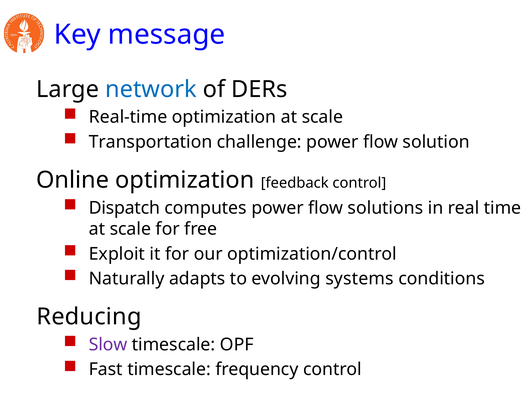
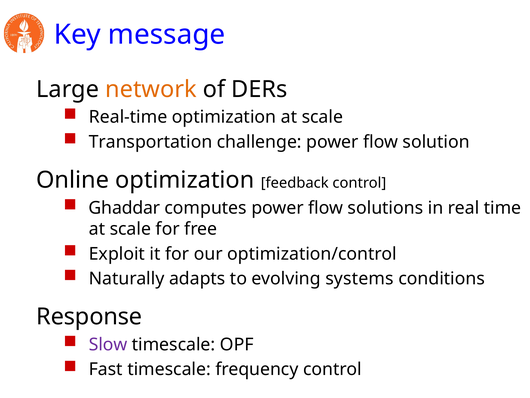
network colour: blue -> orange
Dispatch: Dispatch -> Ghaddar
Reducing: Reducing -> Response
